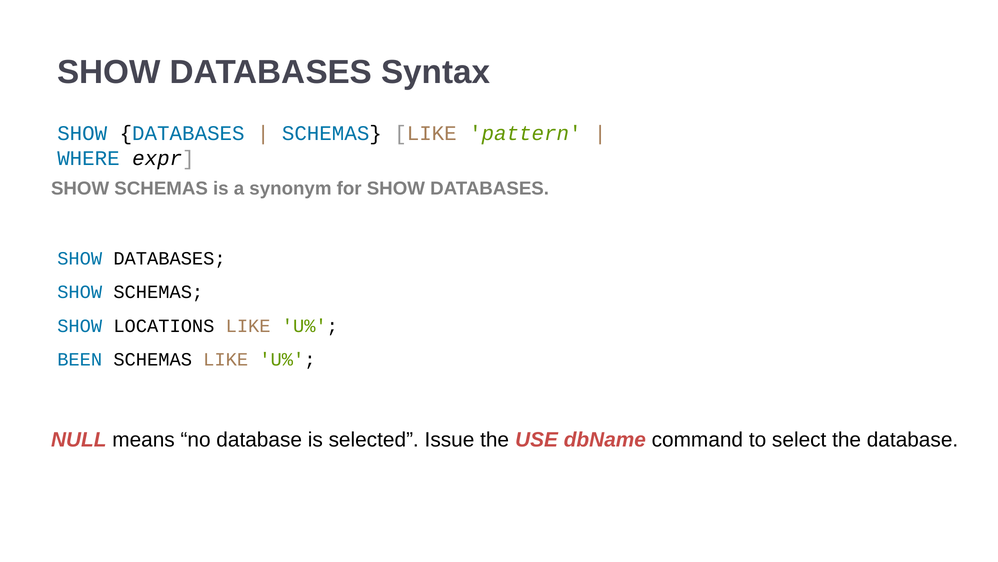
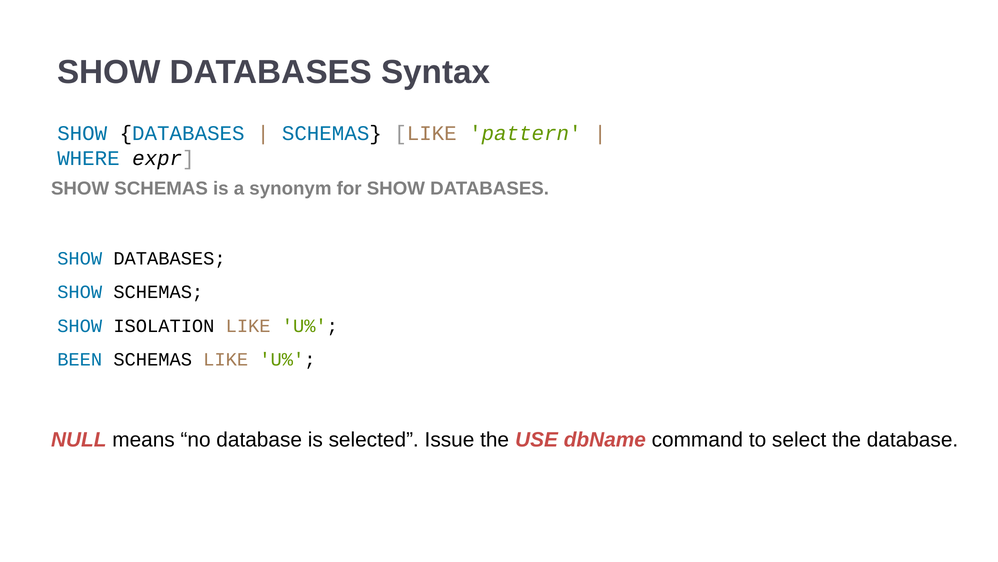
LOCATIONS: LOCATIONS -> ISOLATION
